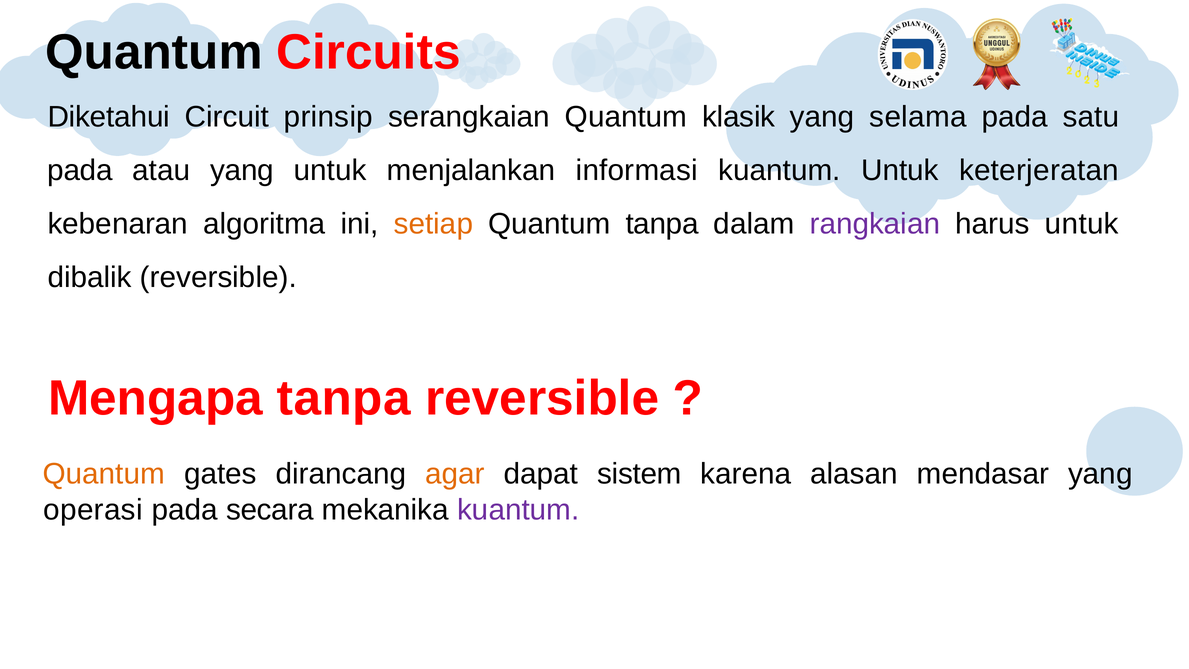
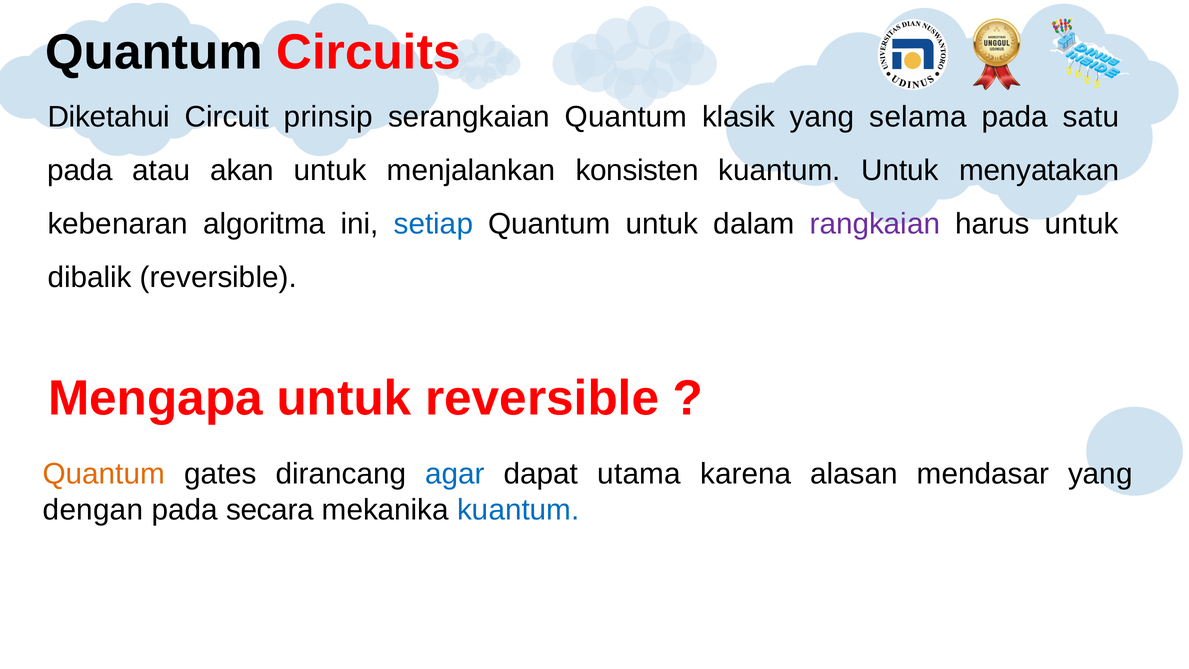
atau yang: yang -> akan
informasi: informasi -> konsisten
keterjeratan: keterjeratan -> menyatakan
setiap colour: orange -> blue
Quantum tanpa: tanpa -> untuk
Mengapa tanpa: tanpa -> untuk
agar colour: orange -> blue
sistem: sistem -> utama
operasi: operasi -> dengan
kuantum at (518, 510) colour: purple -> blue
